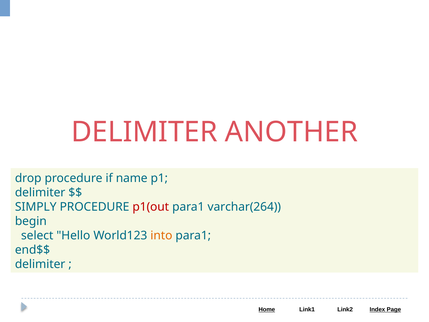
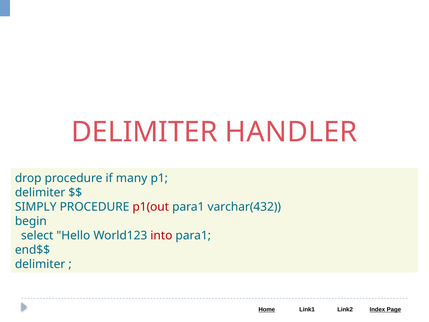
ANOTHER: ANOTHER -> HANDLER
name: name -> many
varchar(264: varchar(264 -> varchar(432
into colour: orange -> red
